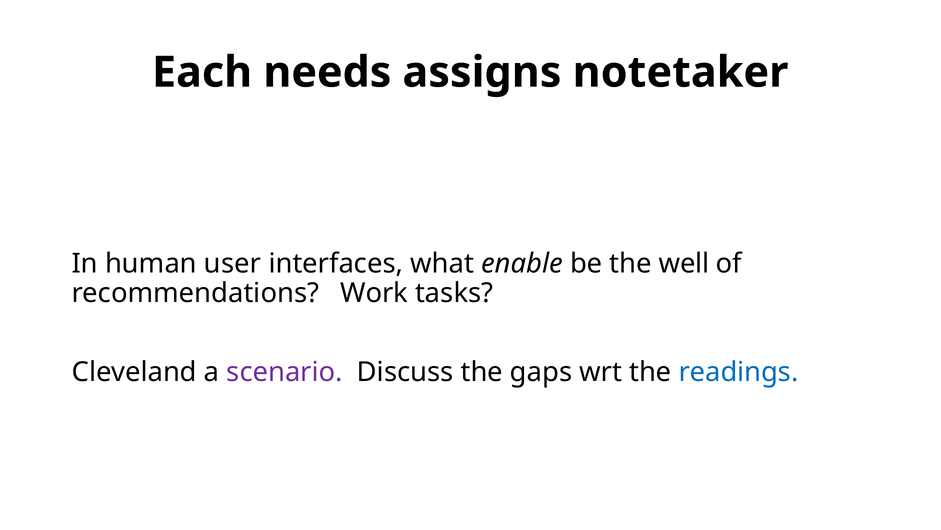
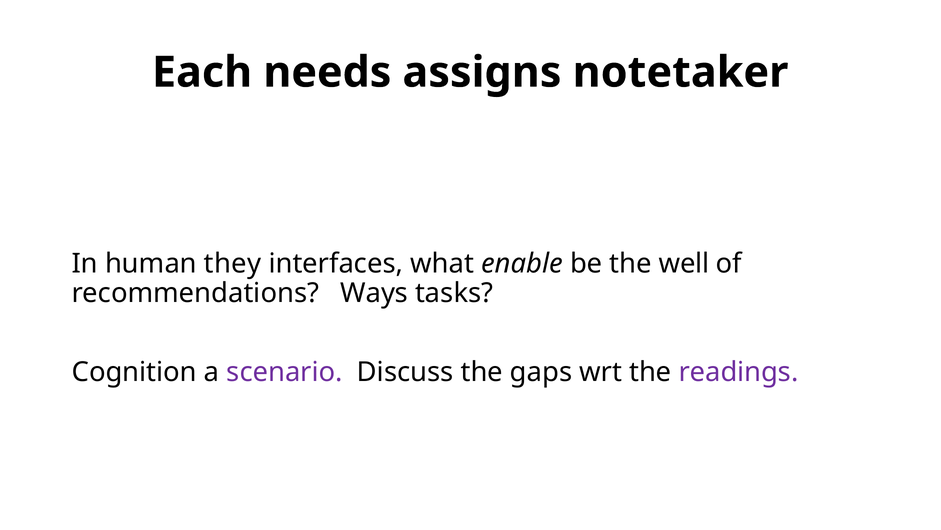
user: user -> they
Work: Work -> Ways
Cleveland: Cleveland -> Cognition
readings colour: blue -> purple
